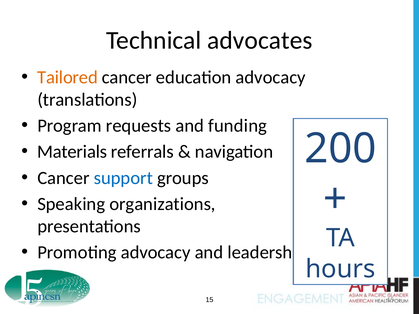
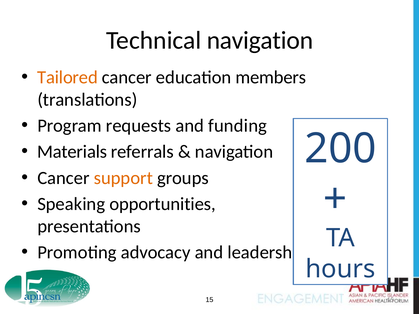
Technical advocates: advocates -> navigation
education advocacy: advocacy -> members
support colour: blue -> orange
organizations: organizations -> opportunities
